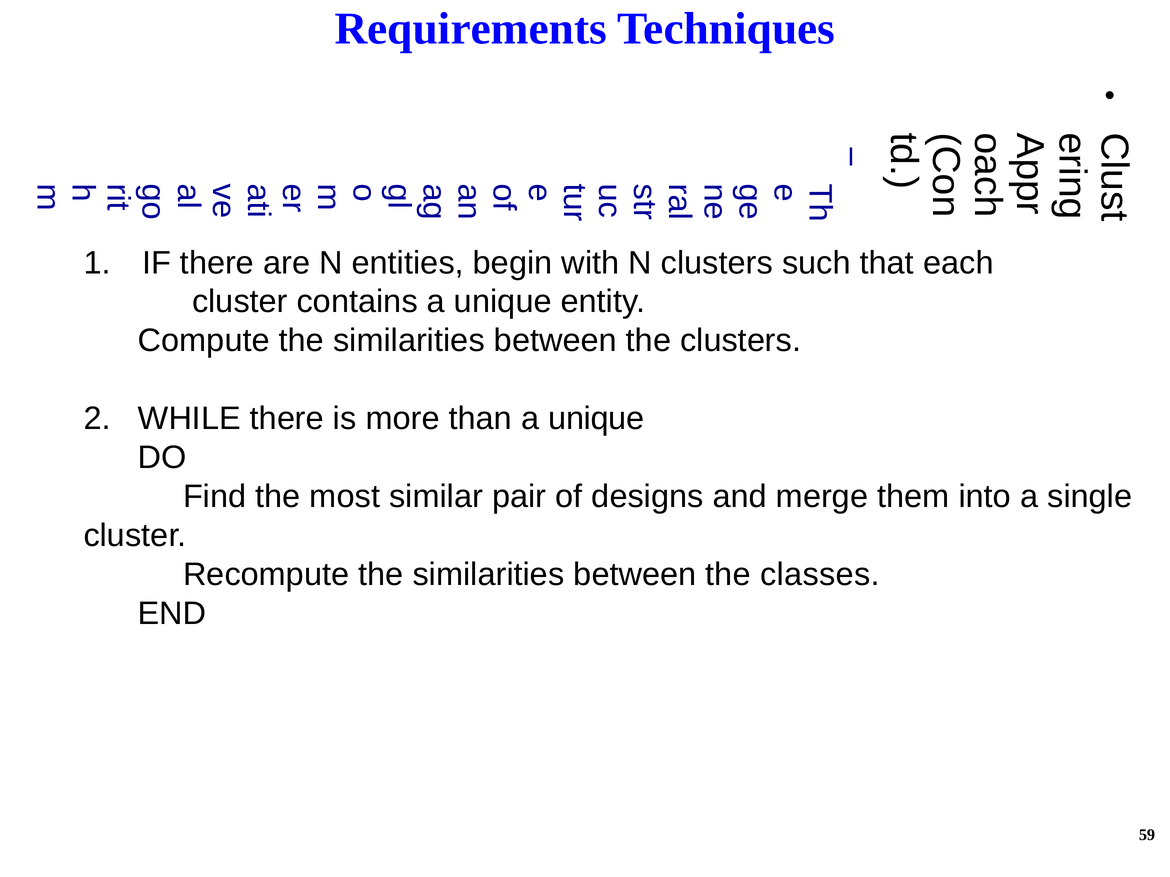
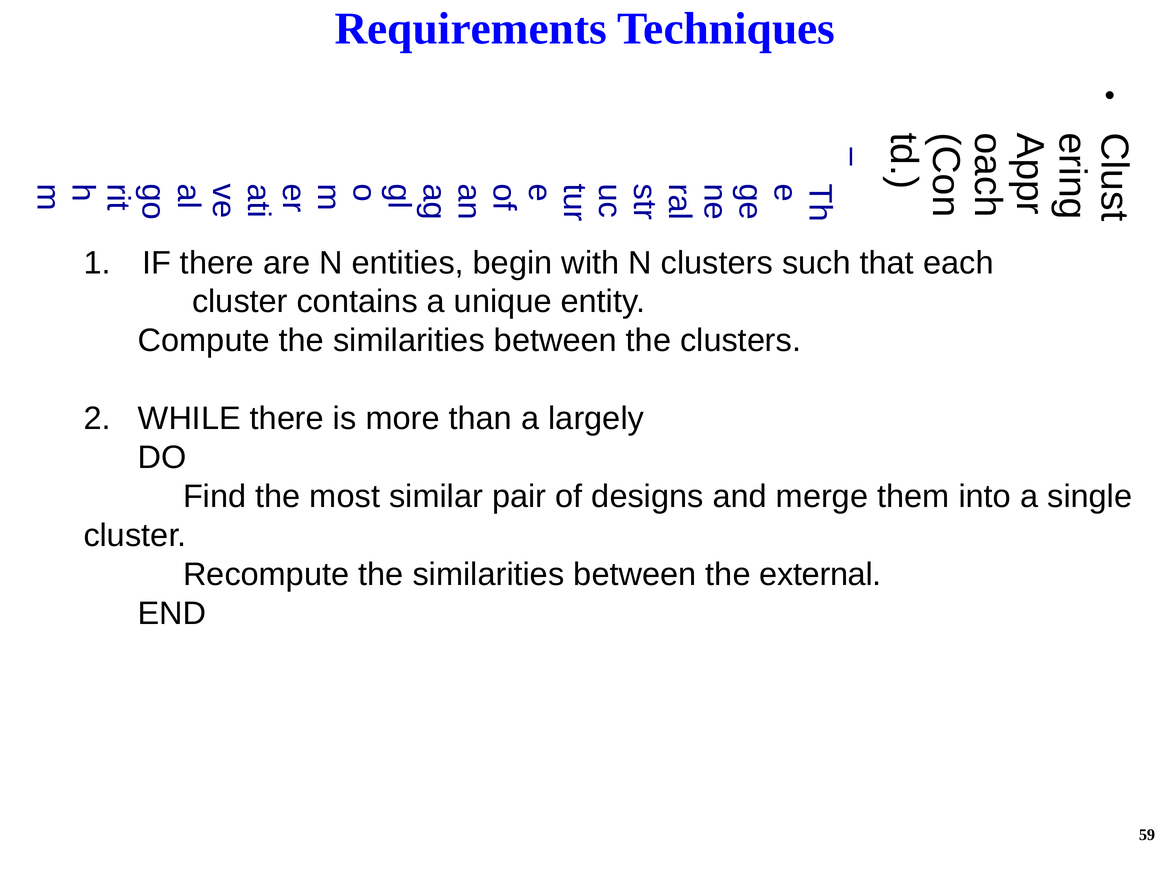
than a unique: unique -> largely
classes: classes -> external
